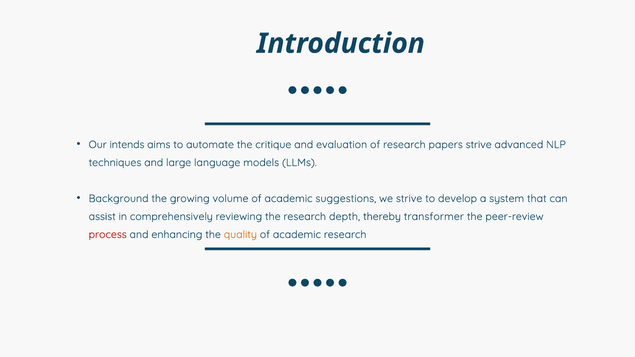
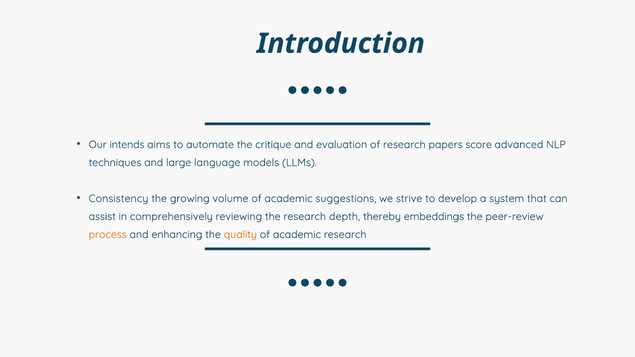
papers strive: strive -> score
Background: Background -> Consistency
transformer: transformer -> embeddings
process colour: red -> orange
